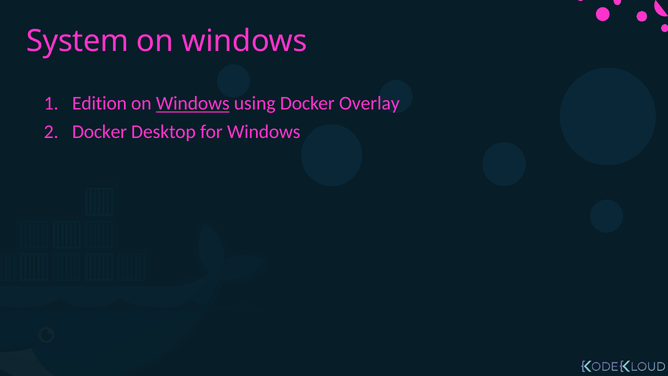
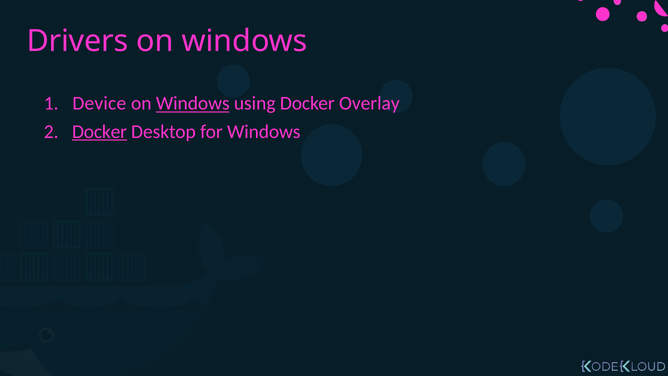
System: System -> Drivers
Edition: Edition -> Device
Docker at (99, 132) underline: none -> present
